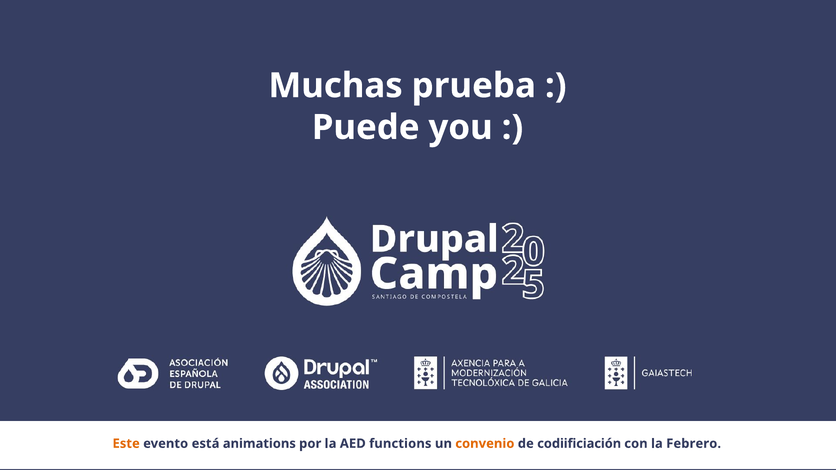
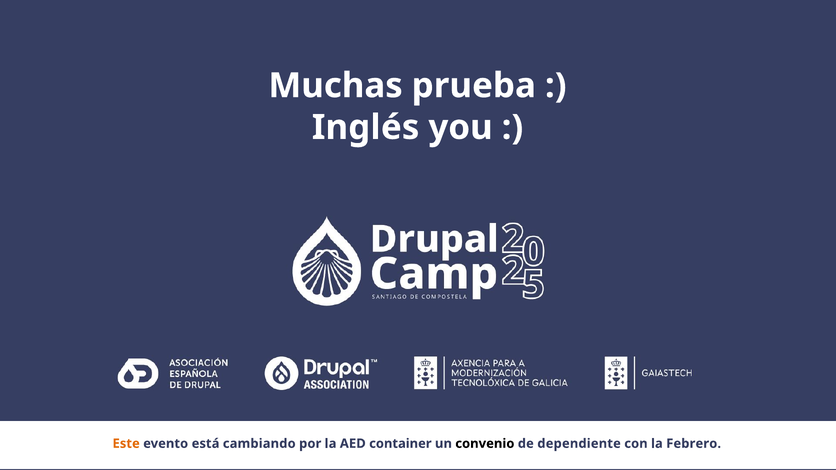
Puede: Puede -> Inglés
animations: animations -> cambiando
functions: functions -> container
convenio colour: orange -> black
codiificiación: codiificiación -> dependiente
